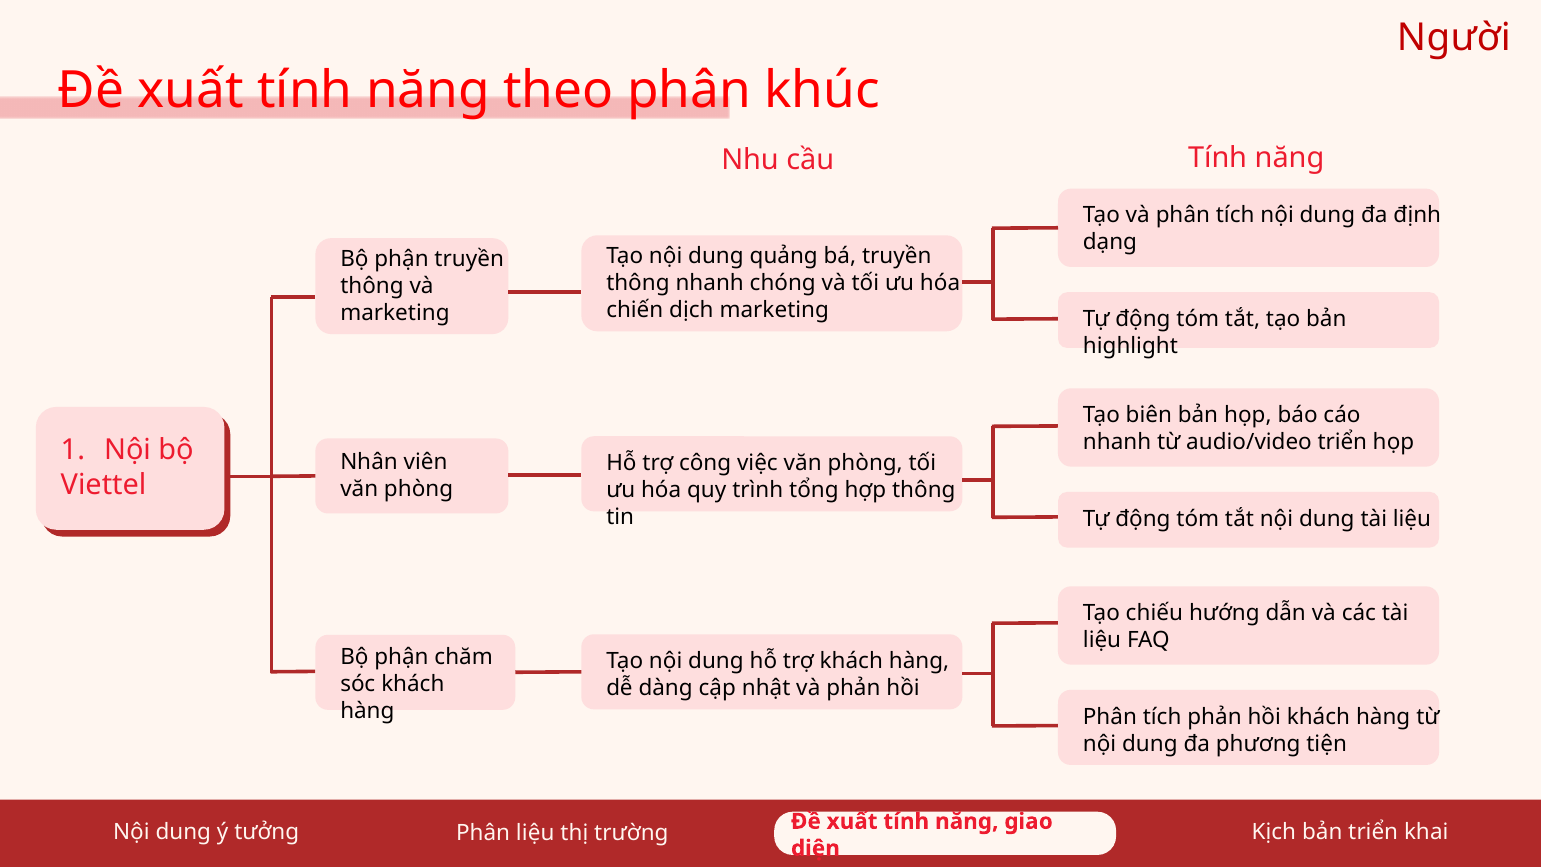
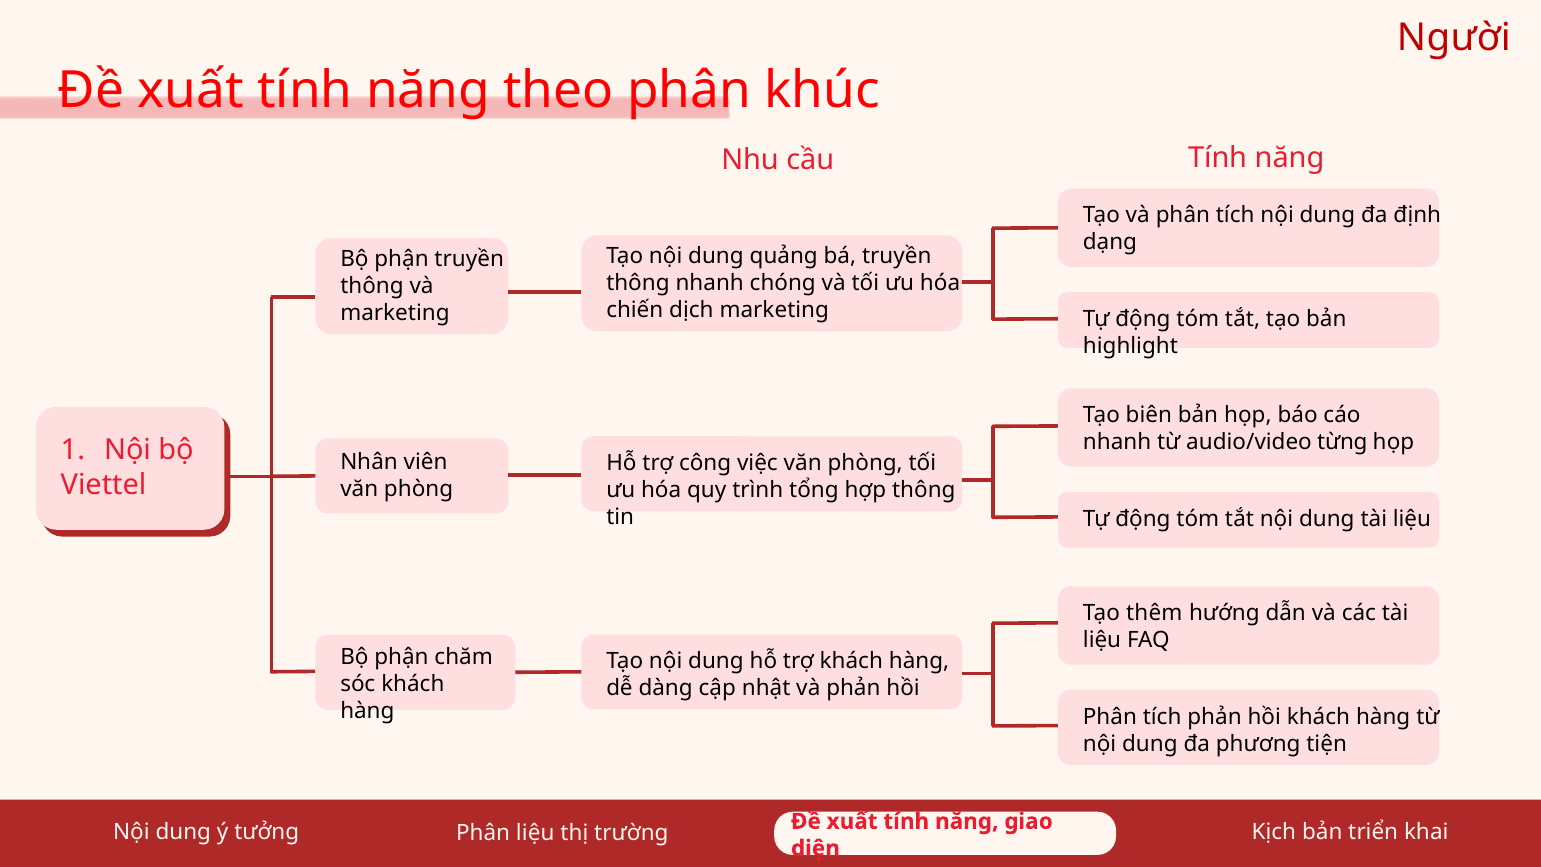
audio/video triển: triển -> từng
chiếu: chiếu -> thêm
